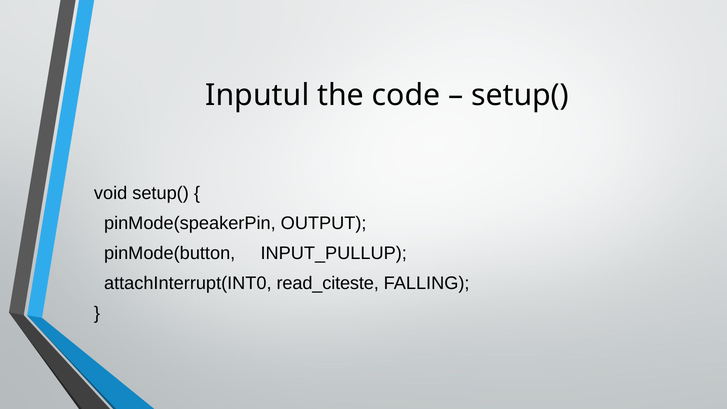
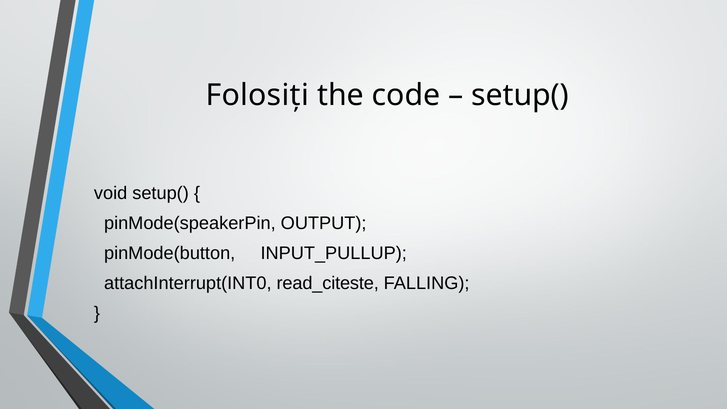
Inputul: Inputul -> Folosiți
